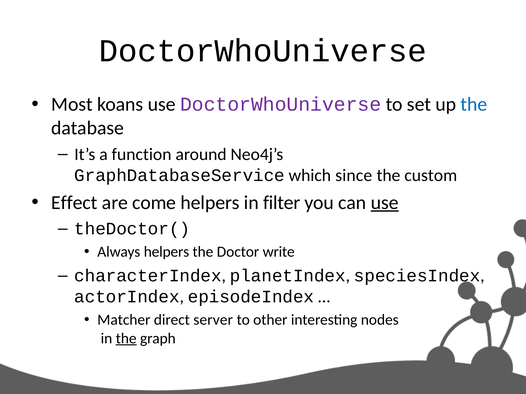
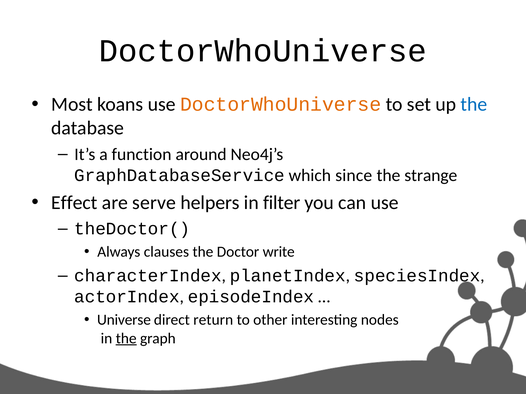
DoctorWhoUniverse at (281, 105) colour: purple -> orange
custom: custom -> strange
come: come -> serve
use at (385, 203) underline: present -> none
Always helpers: helpers -> clauses
Matcher: Matcher -> Universe
server: server -> return
